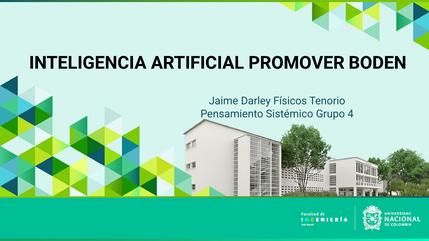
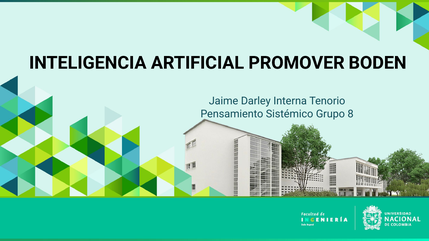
Físicos: Físicos -> Interna
4: 4 -> 8
